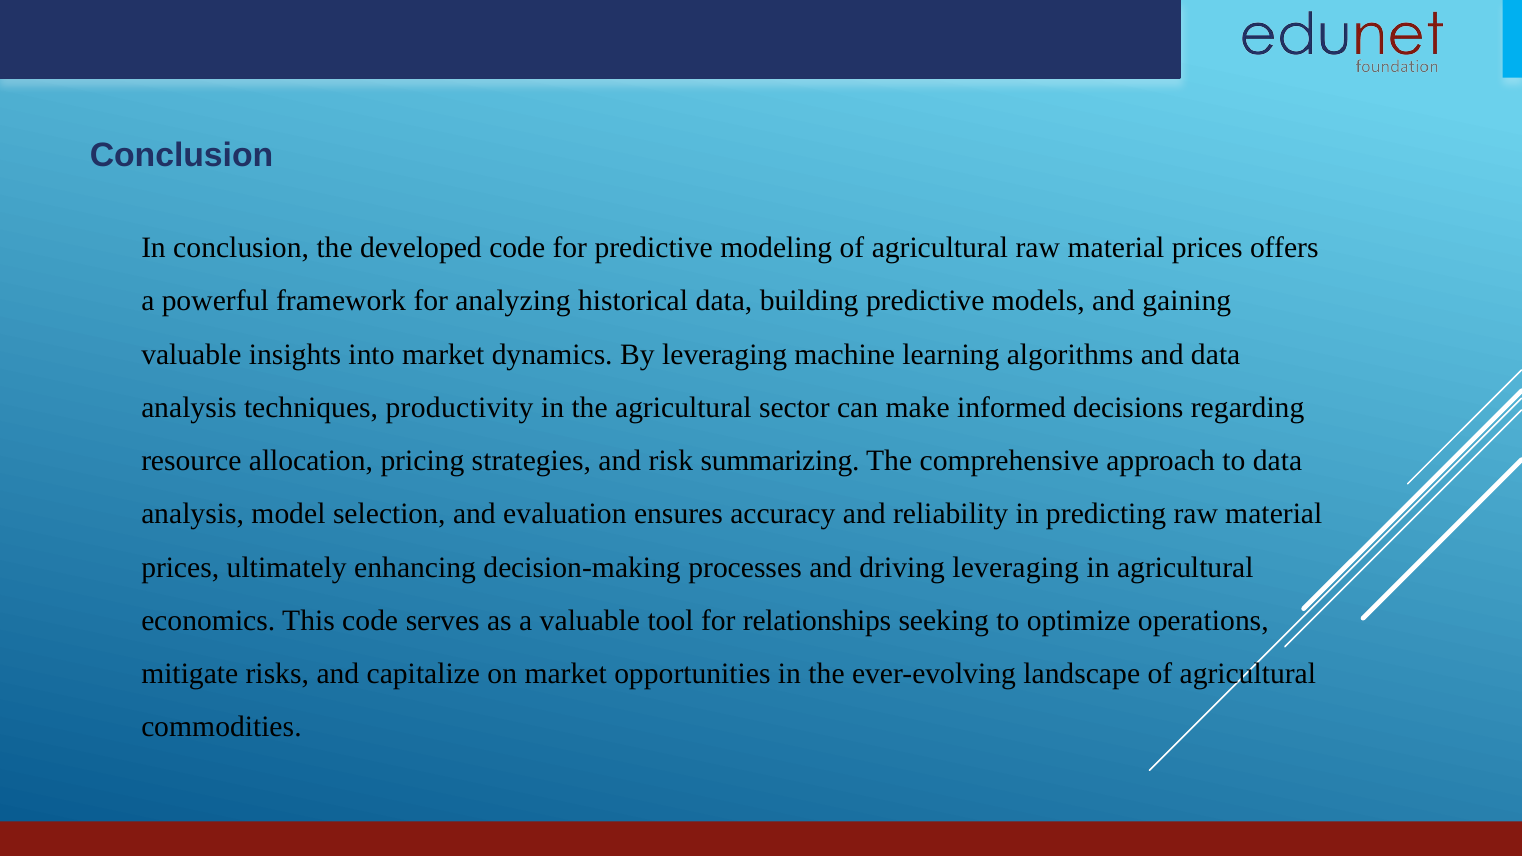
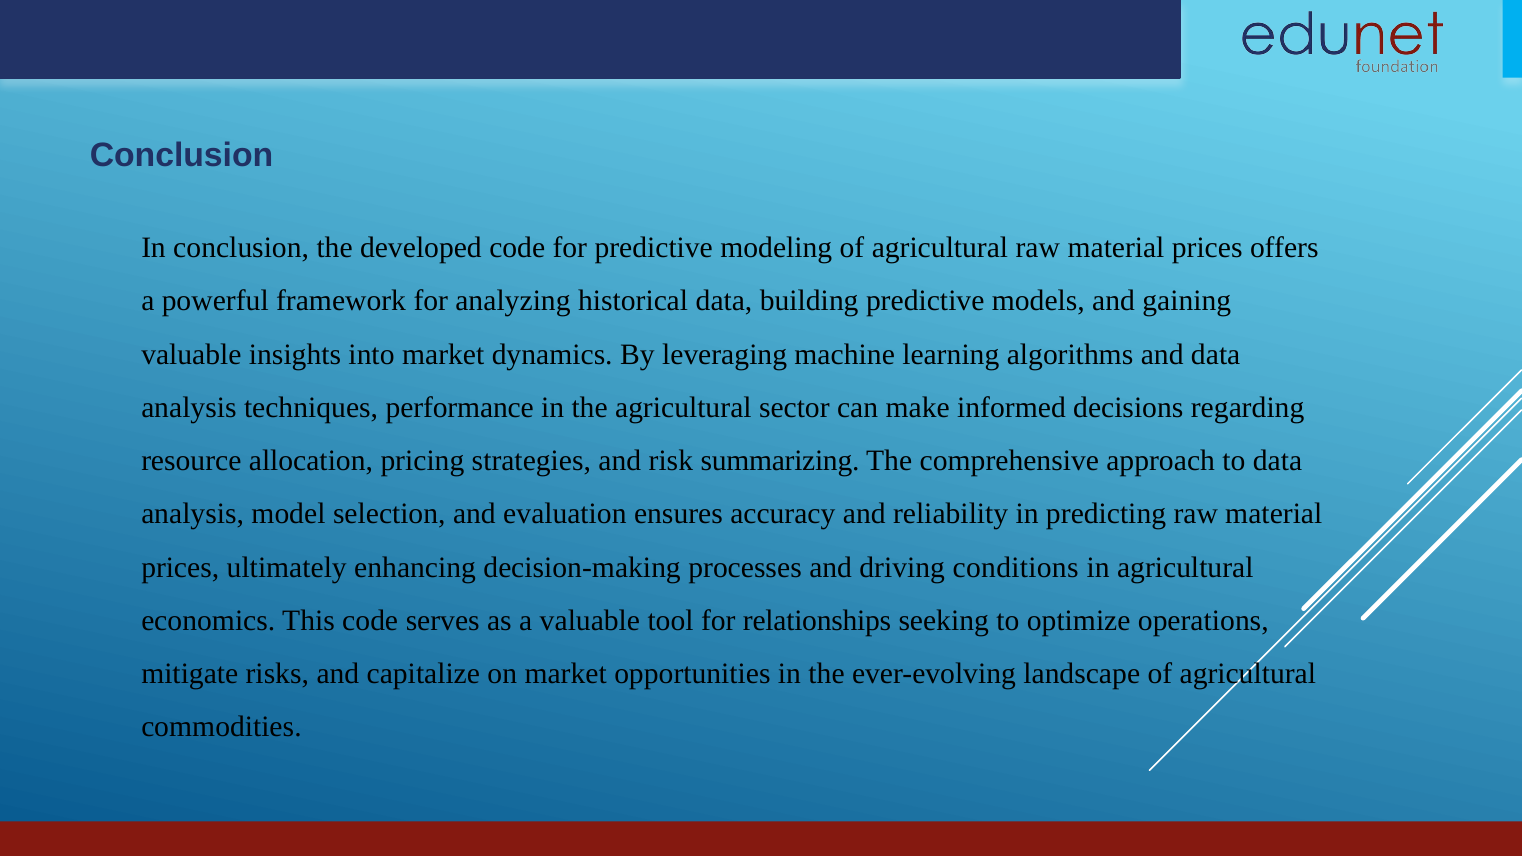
productivity: productivity -> performance
driving leveraging: leveraging -> conditions
